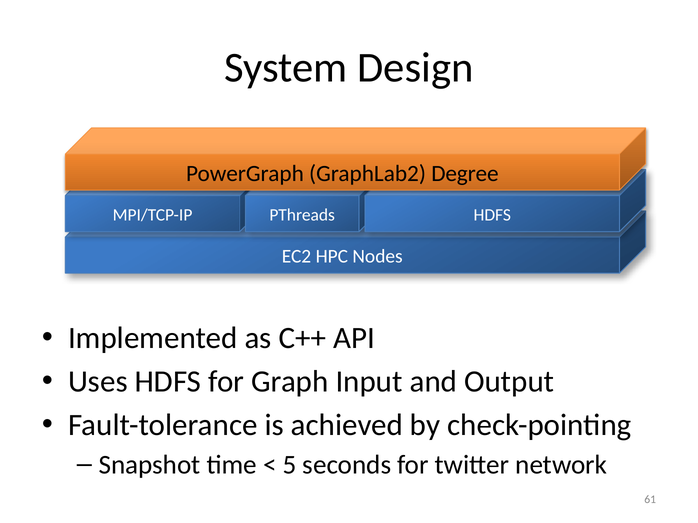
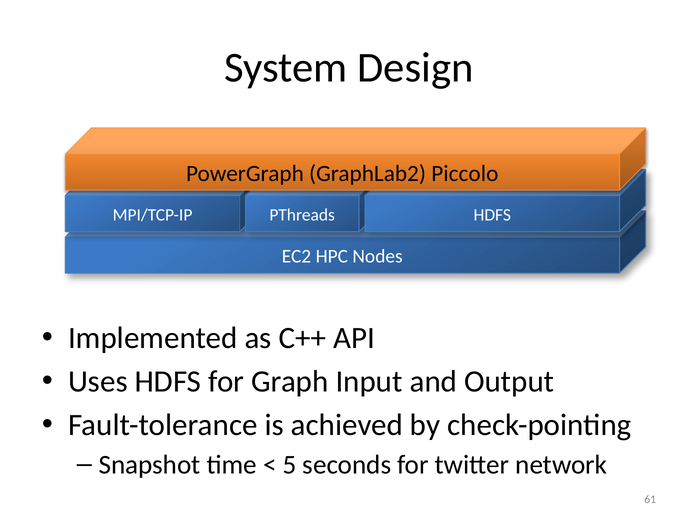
Degree: Degree -> Piccolo
